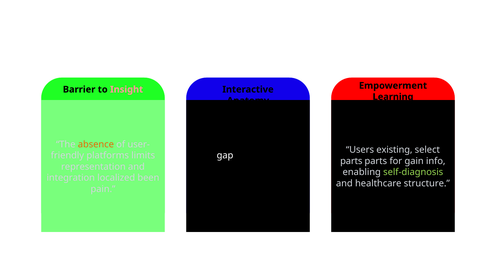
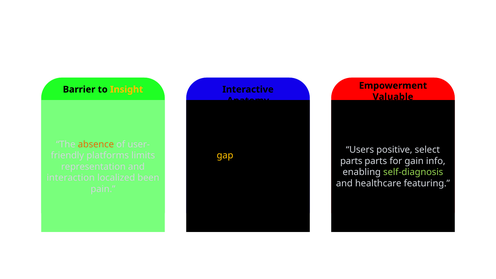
Insight colour: pink -> yellow
Learning: Learning -> Valuable
existing: existing -> positive
gap colour: white -> yellow
integration: integration -> interaction
healthcare structure: structure -> featuring
